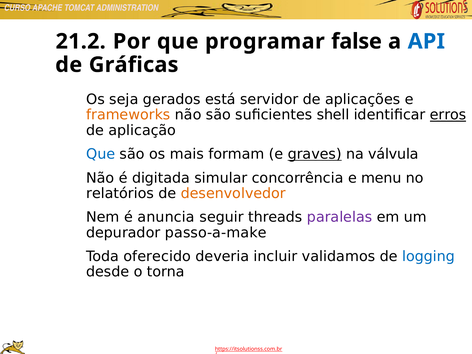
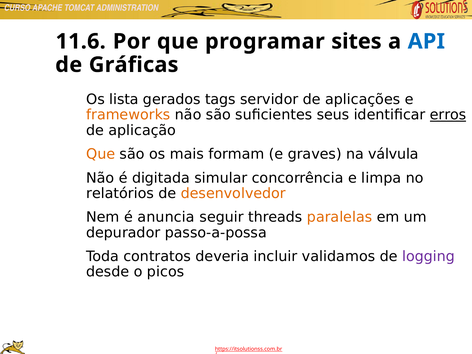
21.2: 21.2 -> 11.6
false: false -> sites
seja: seja -> lista
está: está -> tags
shell: shell -> seus
Que at (101, 154) colour: blue -> orange
graves underline: present -> none
menu: menu -> limpa
paralelas colour: purple -> orange
passo-a-make: passo-a-make -> passo-a-possa
oferecido: oferecido -> contratos
logging colour: blue -> purple
torna: torna -> picos
